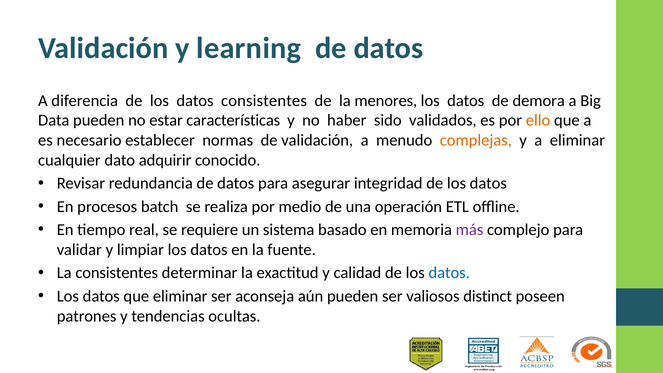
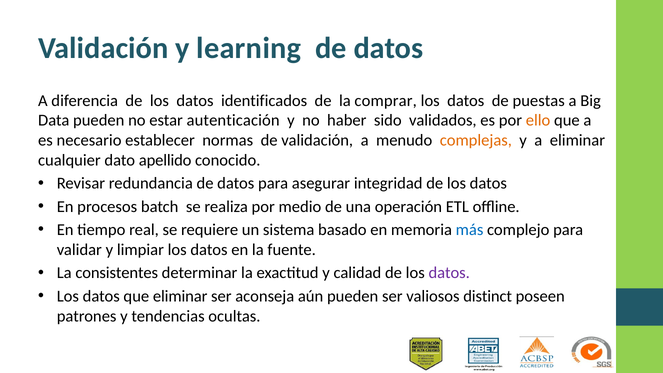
datos consistentes: consistentes -> identificados
menores: menores -> comprar
demora: demora -> puestas
características: características -> autenticación
adquirir: adquirir -> apellido
más colour: purple -> blue
datos at (449, 273) colour: blue -> purple
